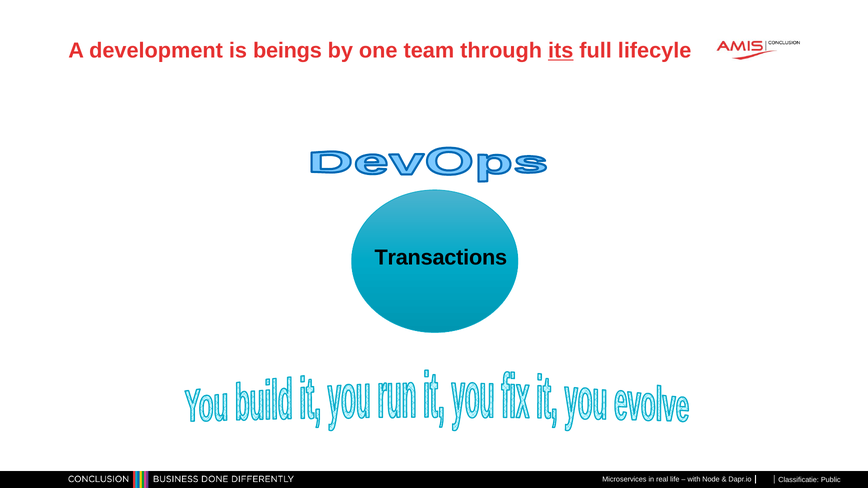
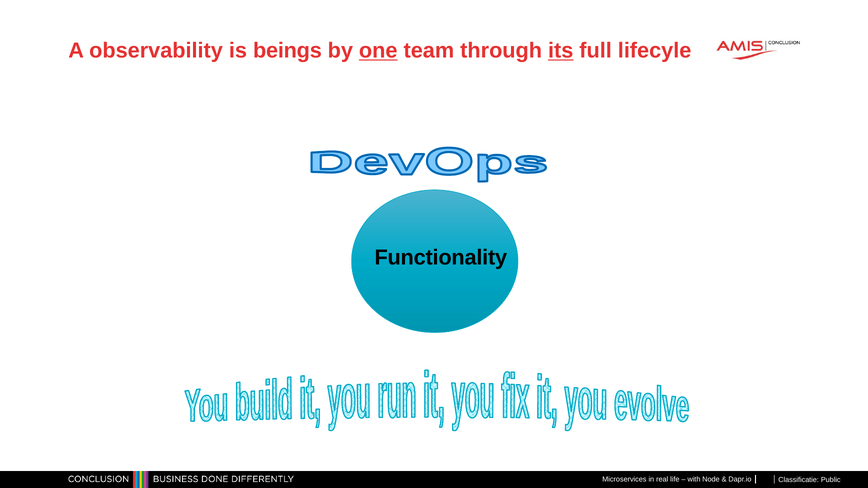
development: development -> observability
one underline: none -> present
Transactions: Transactions -> Functionality
